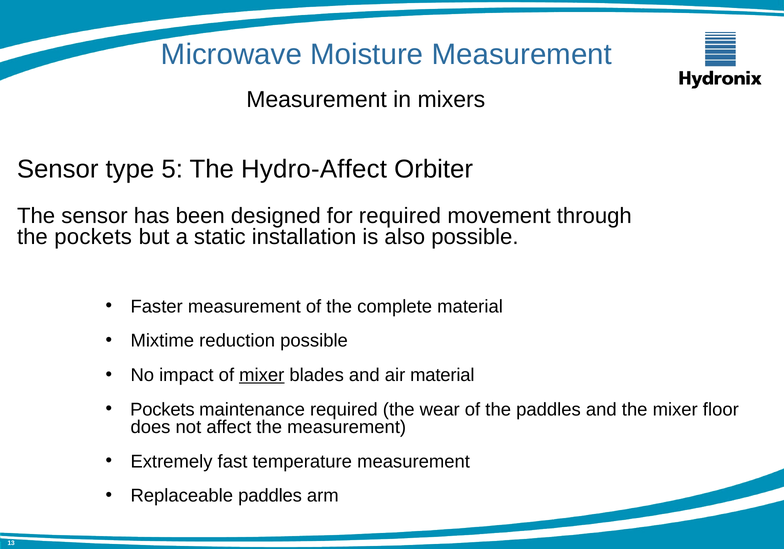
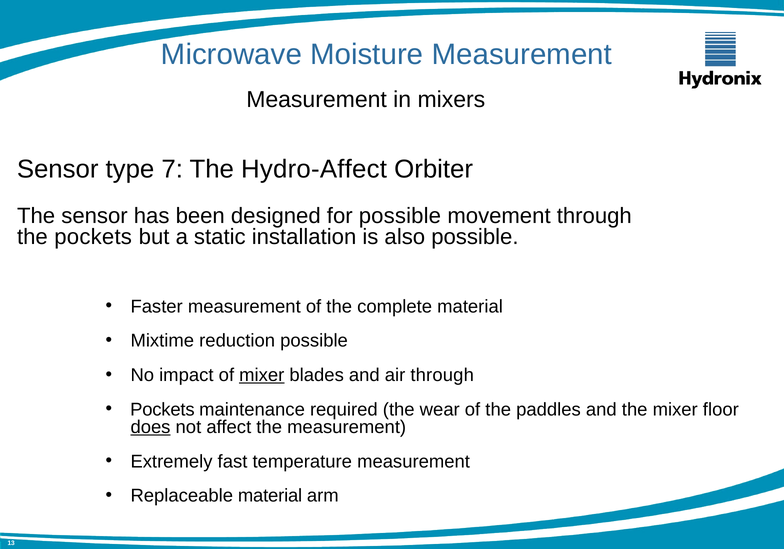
5: 5 -> 7
for required: required -> possible
air material: material -> through
does underline: none -> present
Replaceable paddles: paddles -> material
